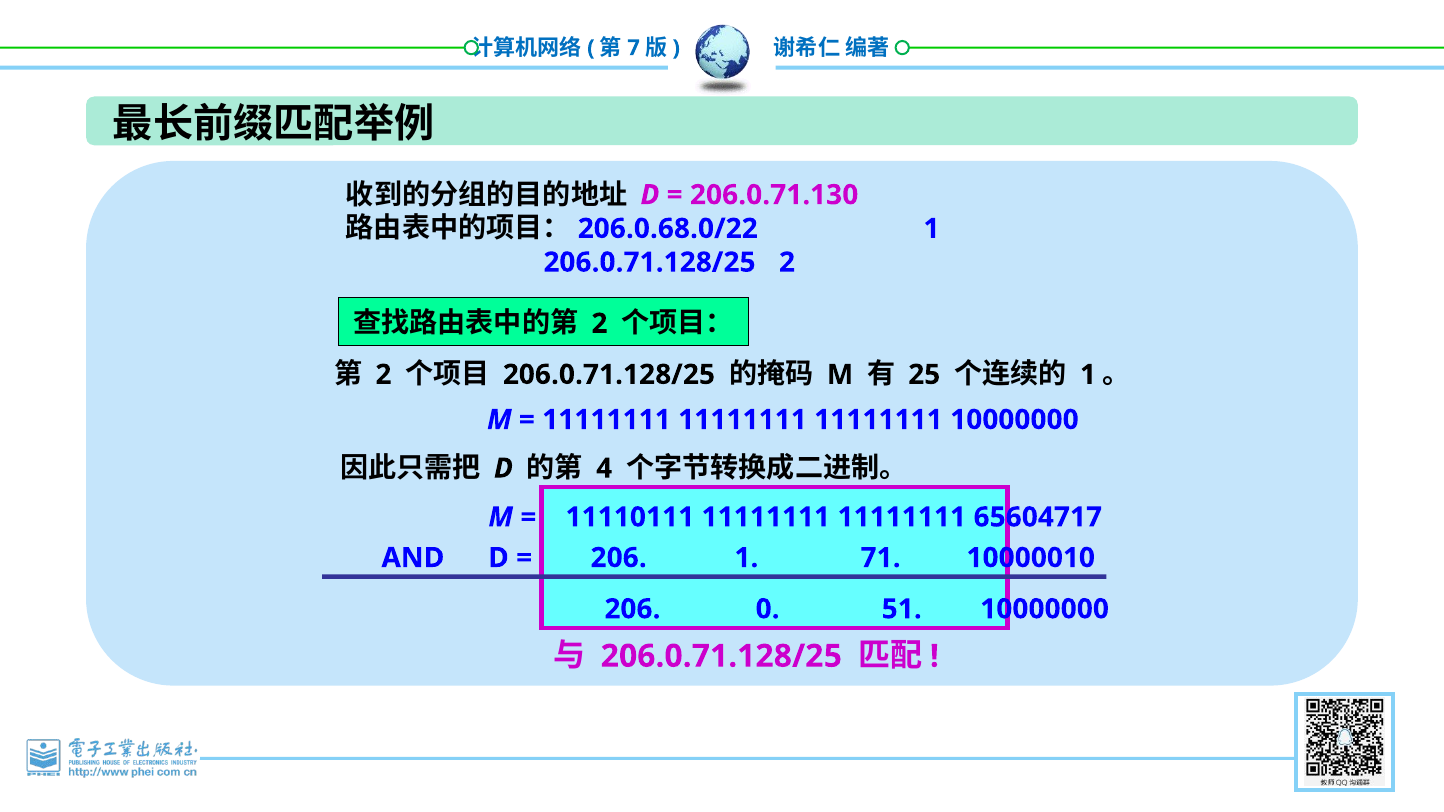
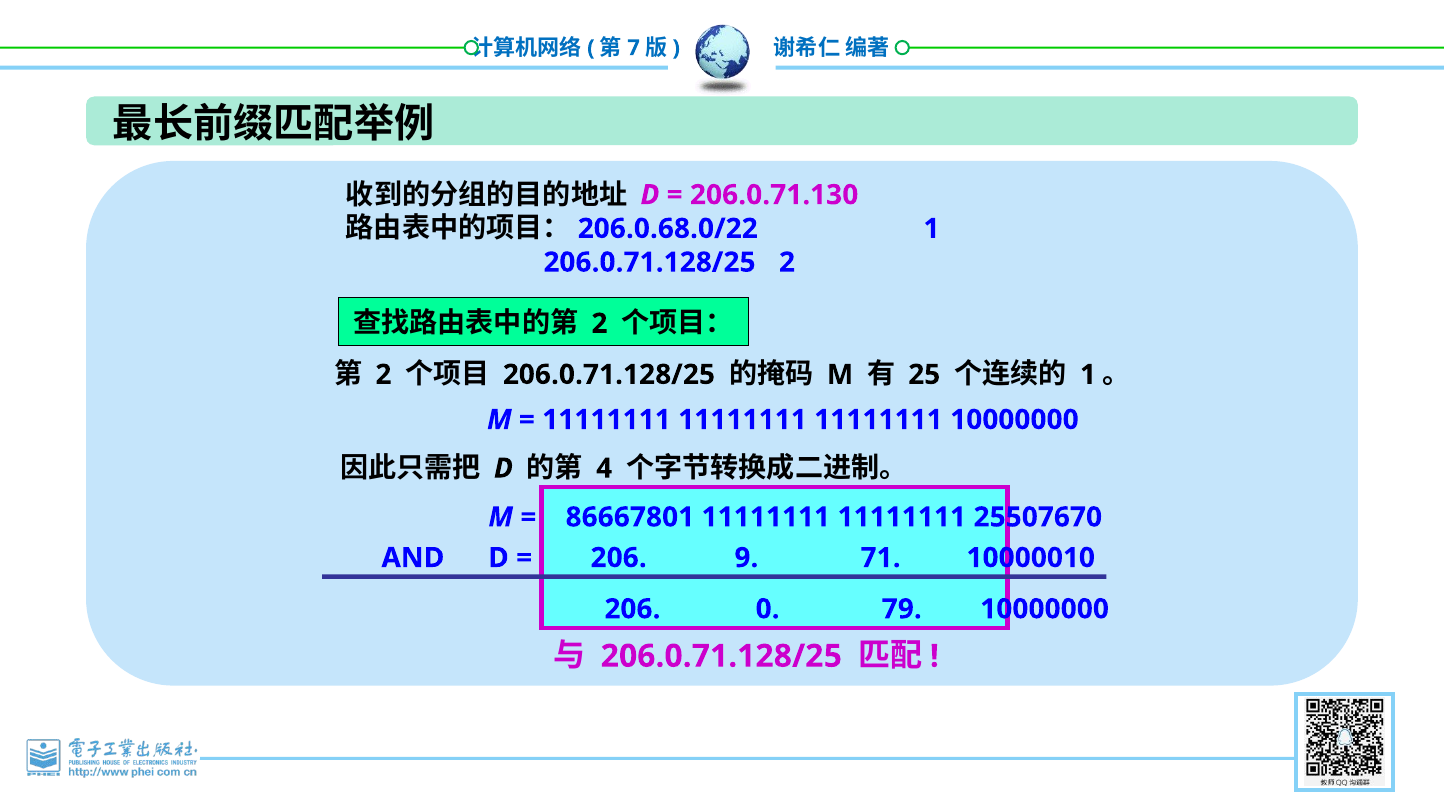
11110111: 11110111 -> 86667801
65604717: 65604717 -> 25507670
206 1: 1 -> 9
51: 51 -> 79
